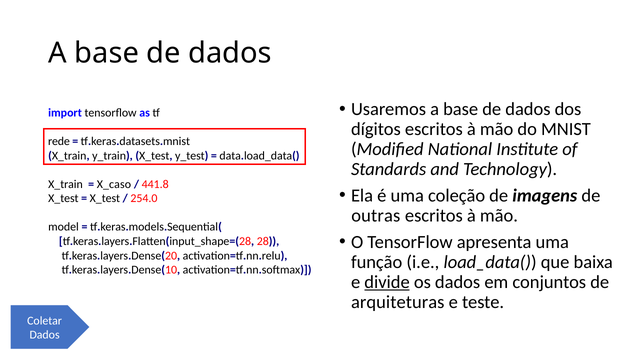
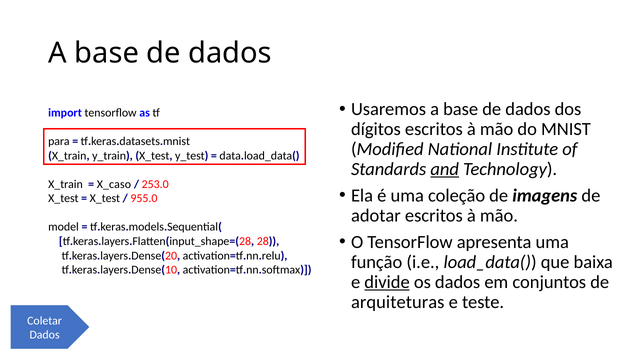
rede: rede -> para
and underline: none -> present
441.8: 441.8 -> 253.0
254.0: 254.0 -> 955.0
outras: outras -> adotar
